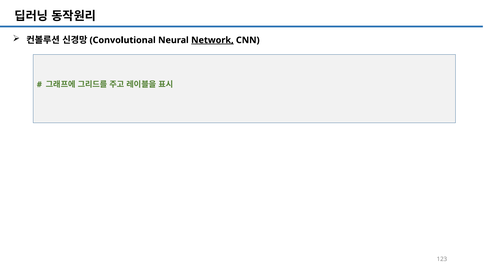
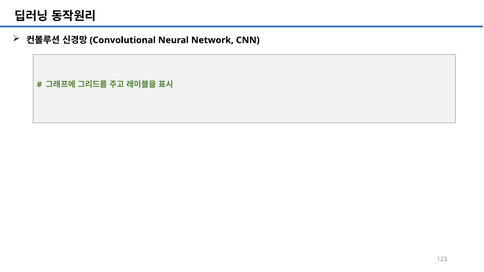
Network underline: present -> none
